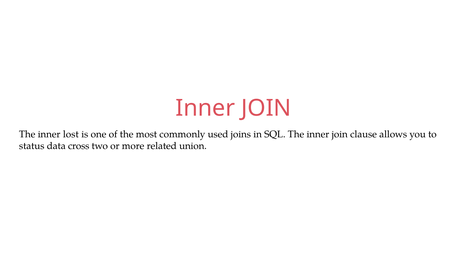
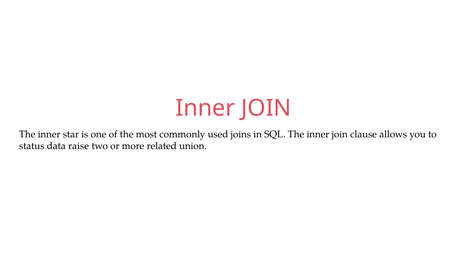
lost: lost -> star
cross: cross -> raise
